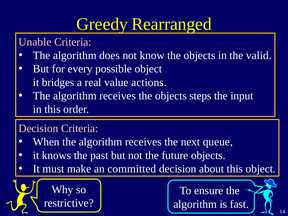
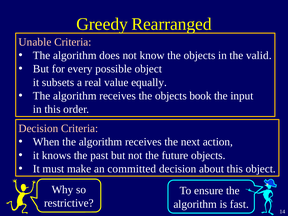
bridges: bridges -> subsets
actions: actions -> equally
steps: steps -> book
queue: queue -> action
